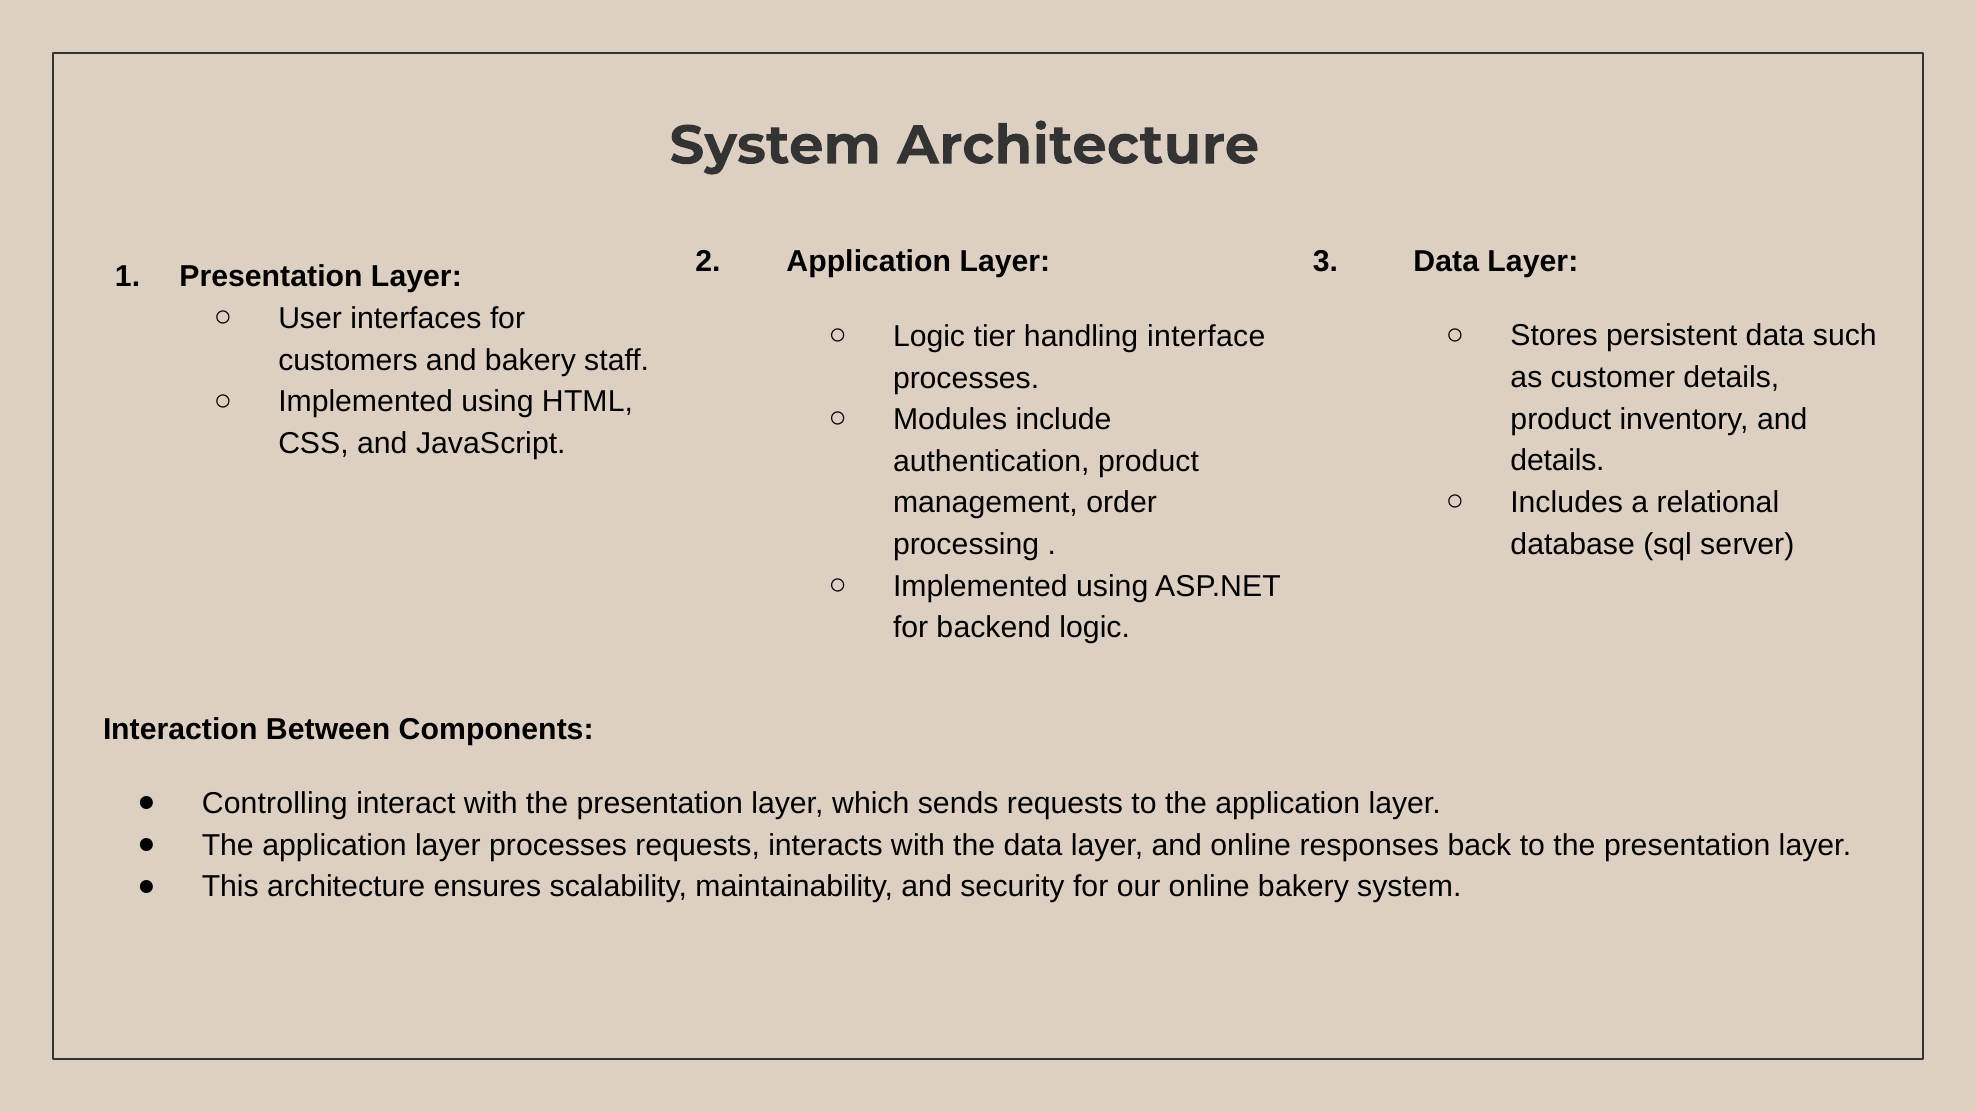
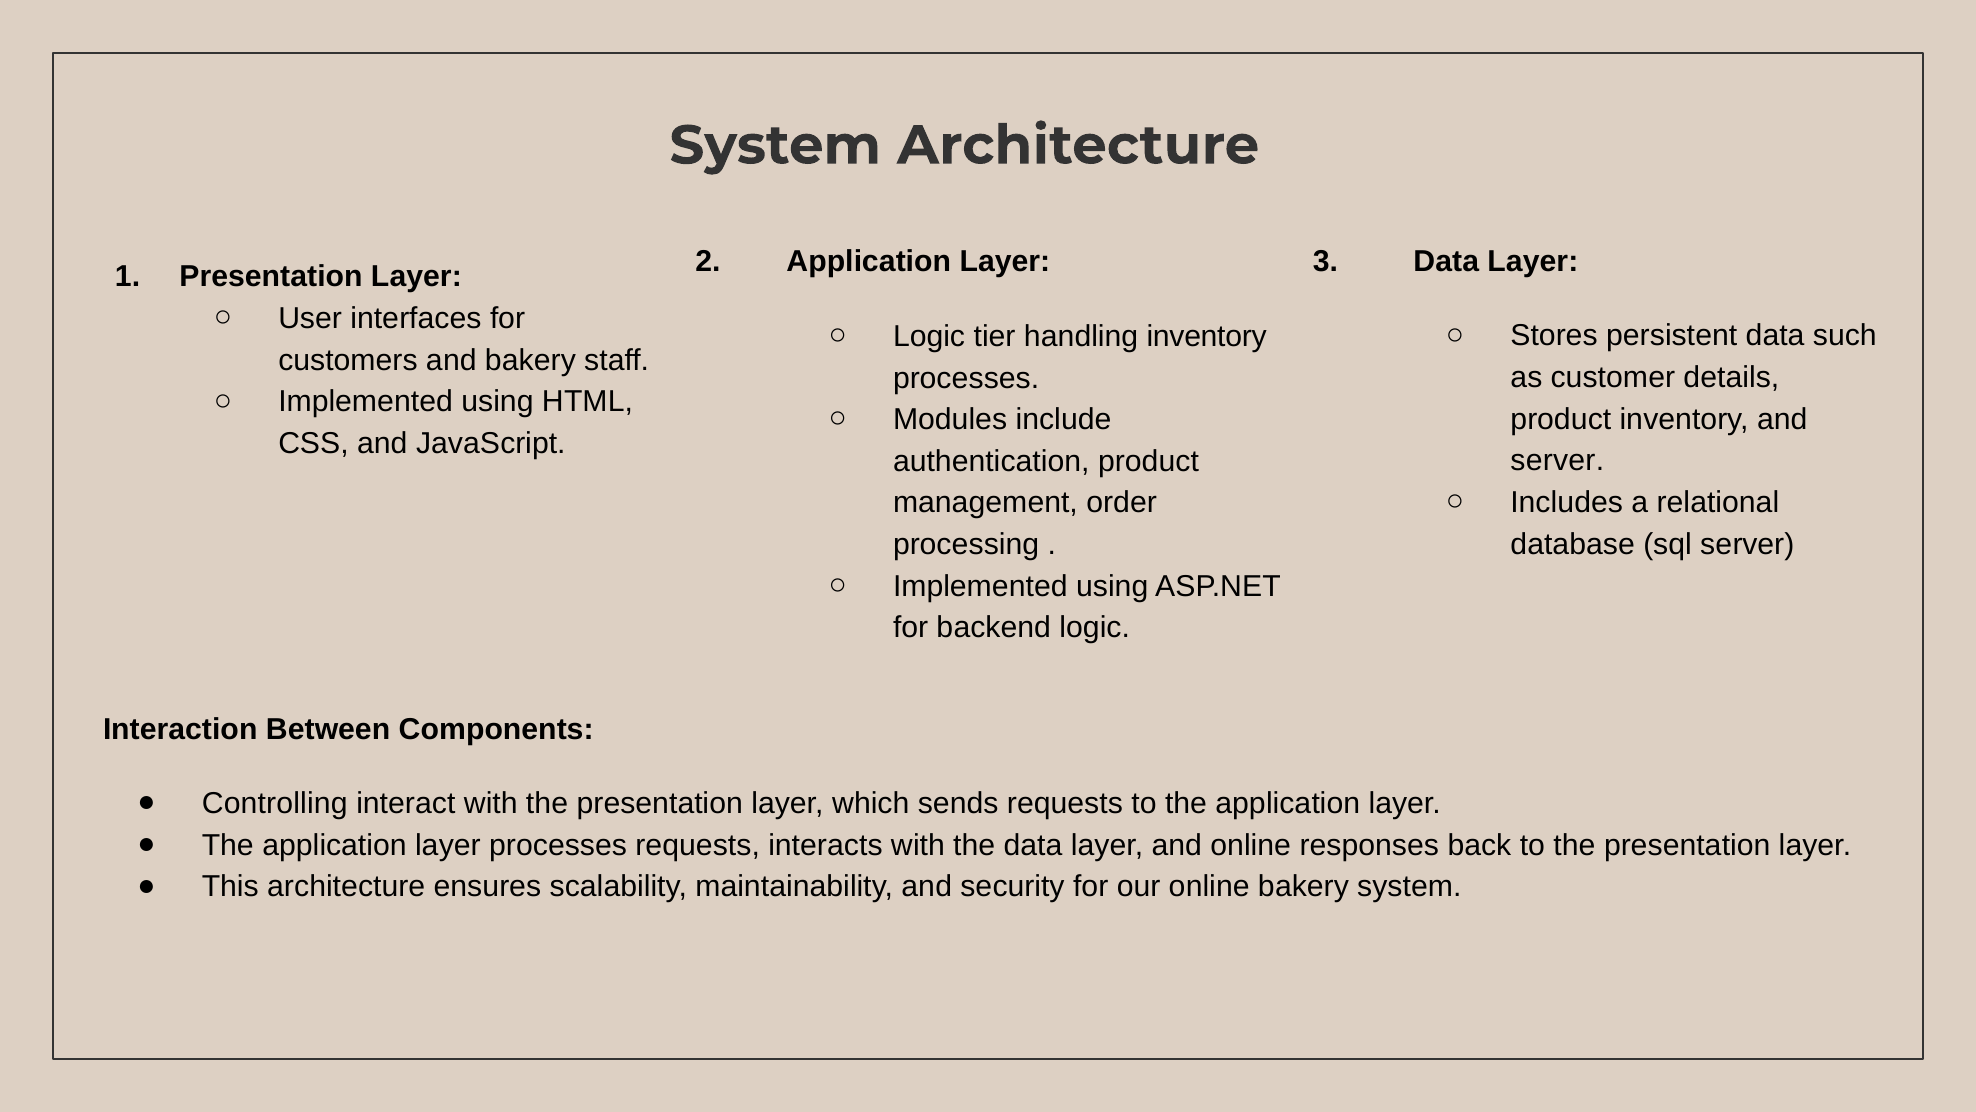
handling interface: interface -> inventory
details at (1558, 461): details -> server
